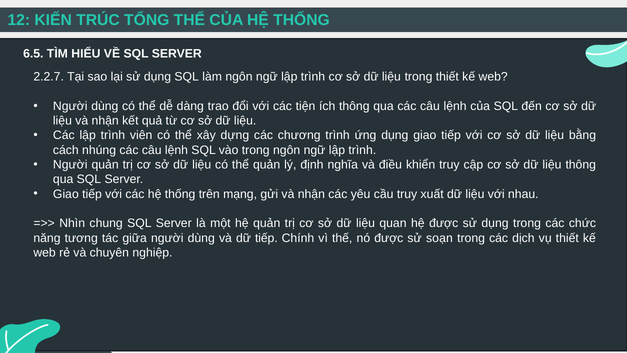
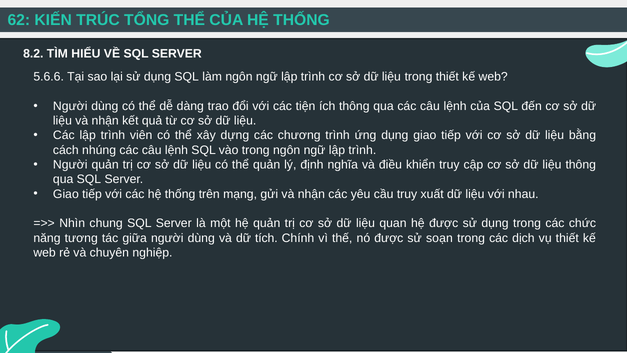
12: 12 -> 62
6.5: 6.5 -> 8.2
2.2.7: 2.2.7 -> 5.6.6
dữ tiếp: tiếp -> tích
